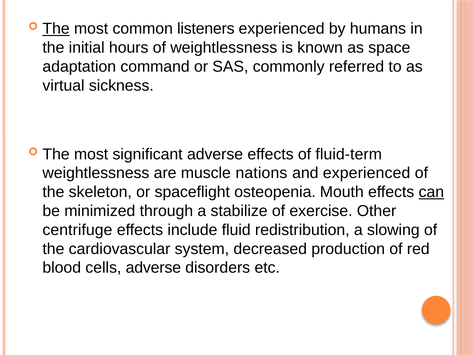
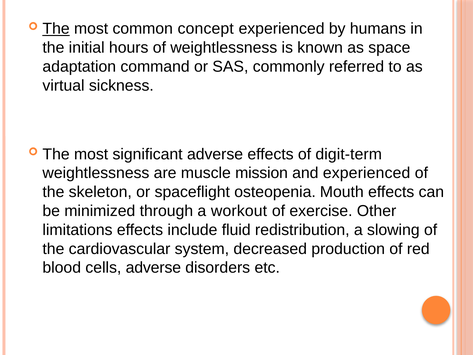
listeners: listeners -> concept
fluid-term: fluid-term -> digit-term
nations: nations -> mission
can underline: present -> none
stabilize: stabilize -> workout
centrifuge: centrifuge -> limitations
